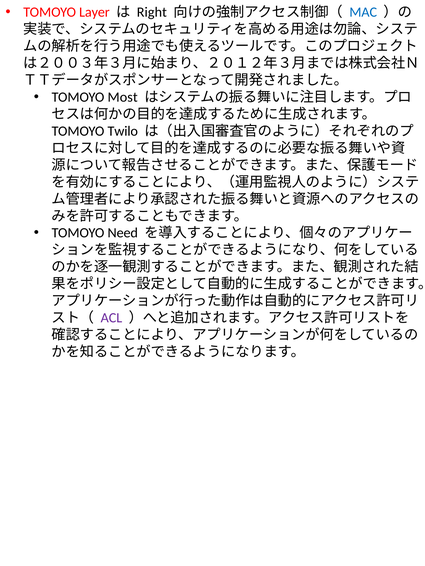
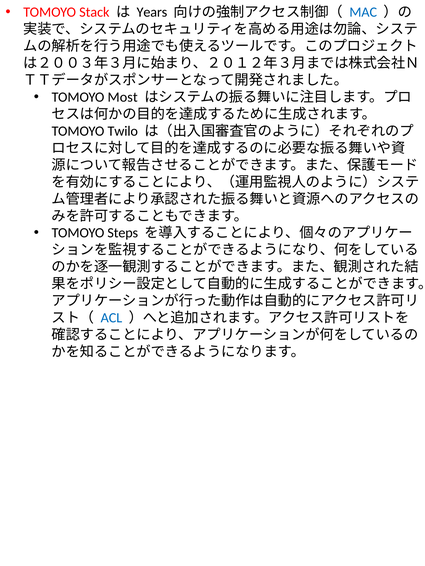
Layer: Layer -> Stack
Right: Right -> Years
Need: Need -> Steps
ACL colour: purple -> blue
